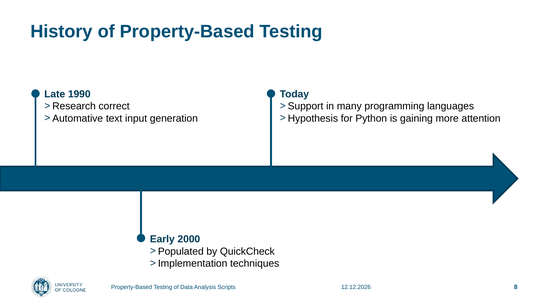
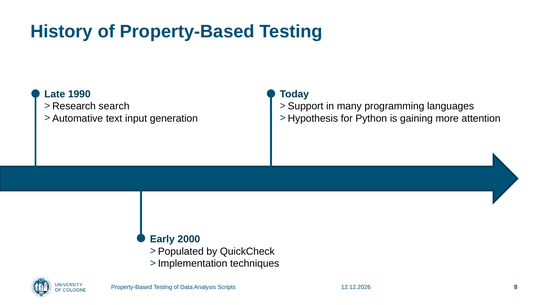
correct: correct -> search
